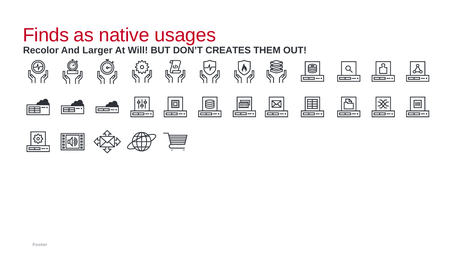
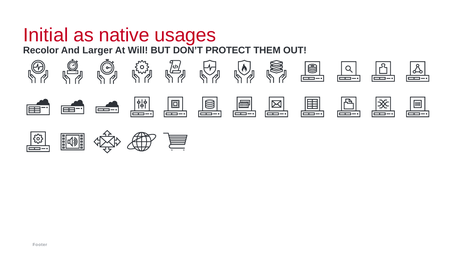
Finds: Finds -> Initial
CREATES: CREATES -> PROTECT
